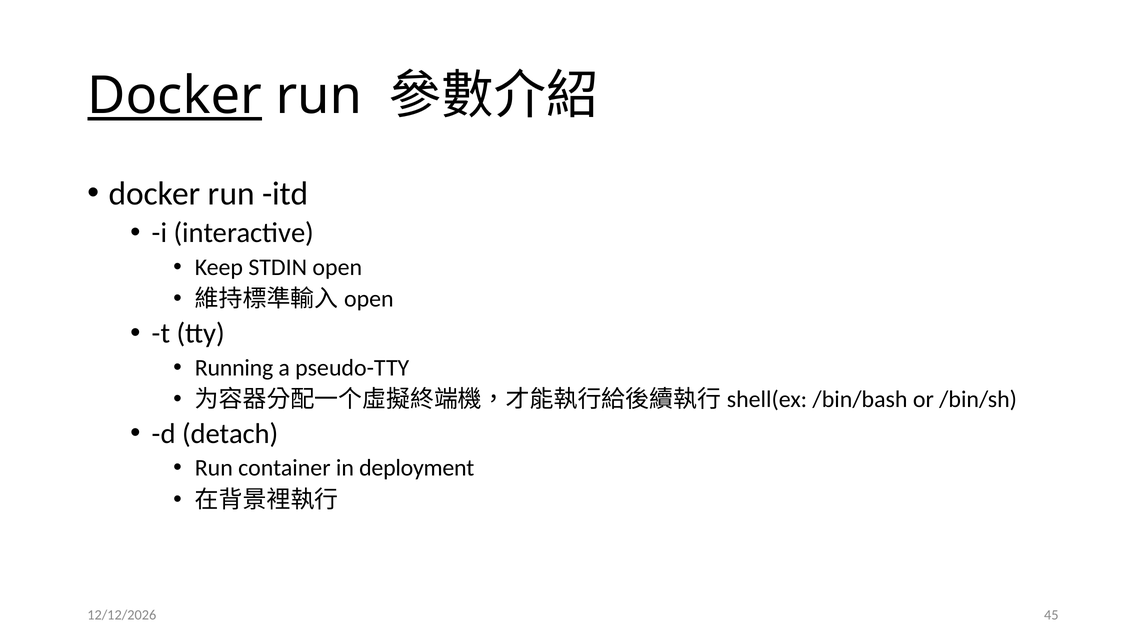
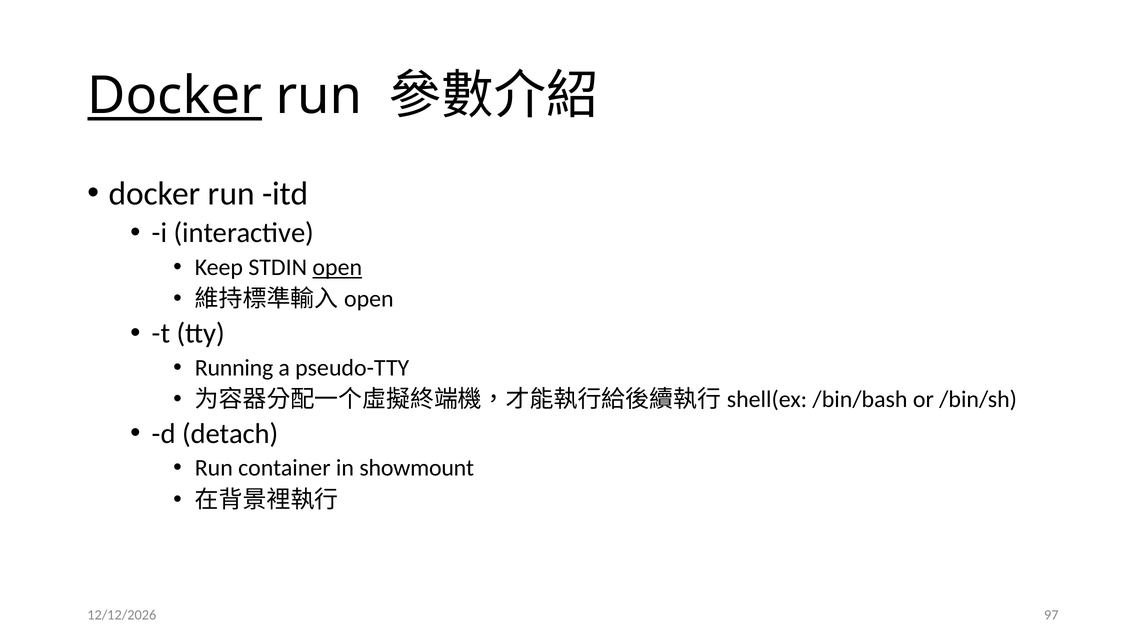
open underline: none -> present
deployment: deployment -> showmount
45: 45 -> 97
